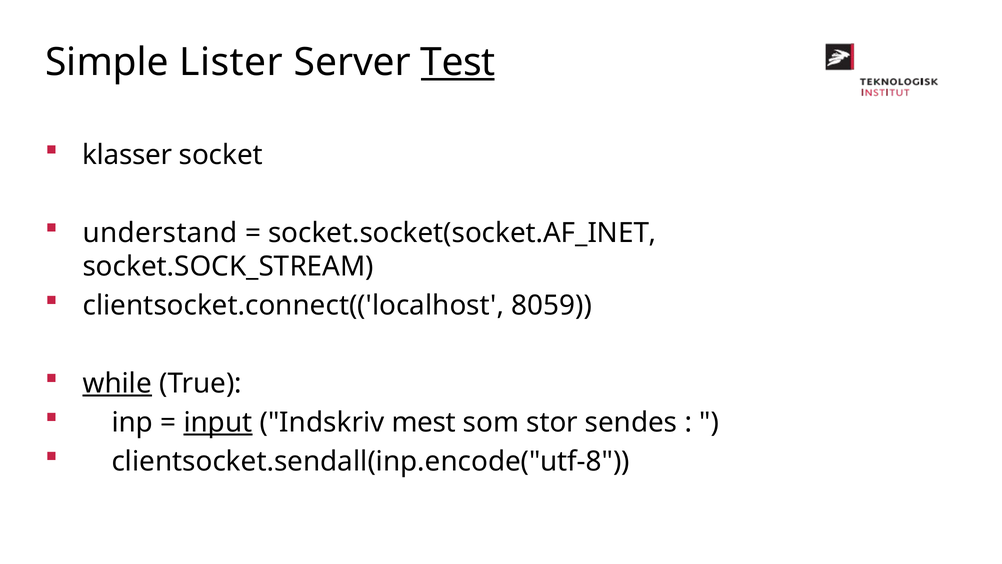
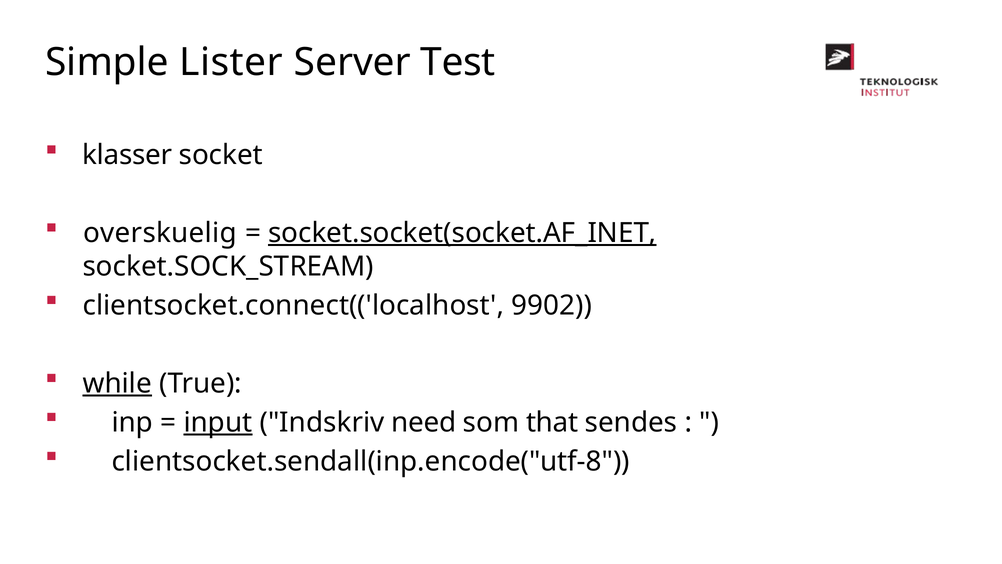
Test underline: present -> none
understand: understand -> overskuelig
socket.socket(socket.AF_INET underline: none -> present
8059: 8059 -> 9902
mest: mest -> need
stor: stor -> that
